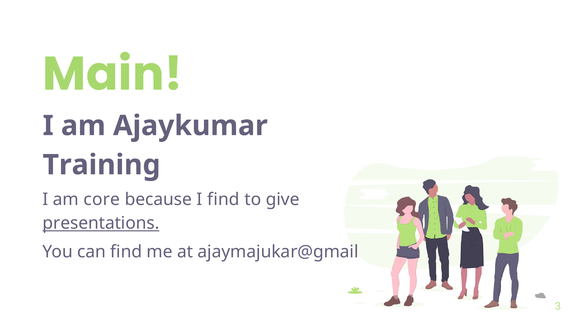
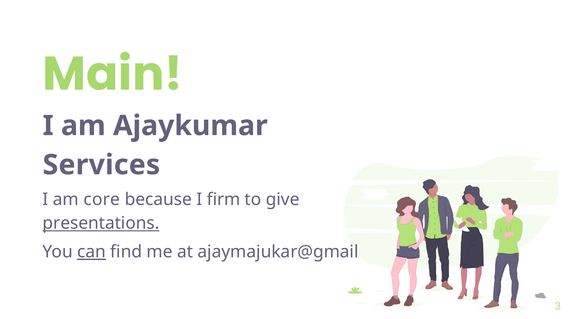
Training: Training -> Services
I find: find -> firm
can underline: none -> present
